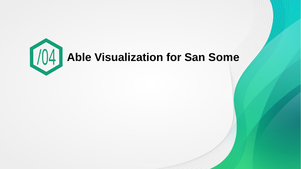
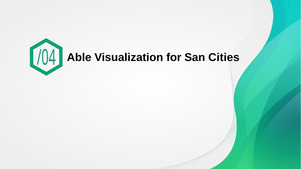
Some: Some -> Cities
